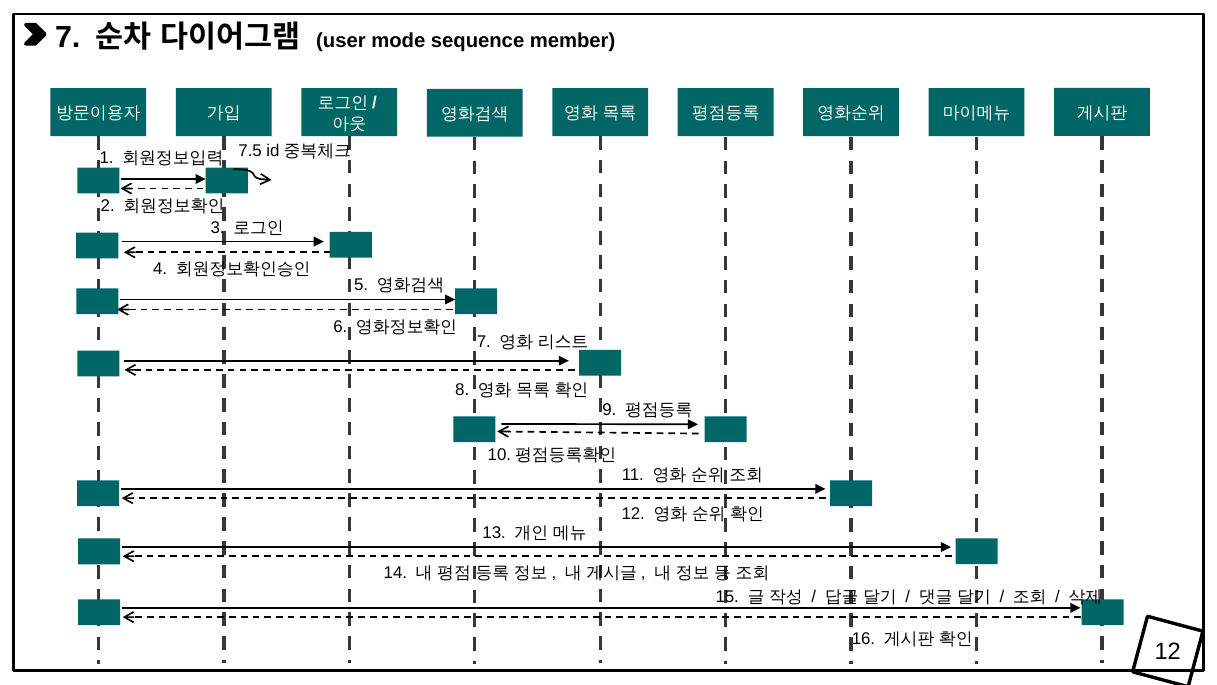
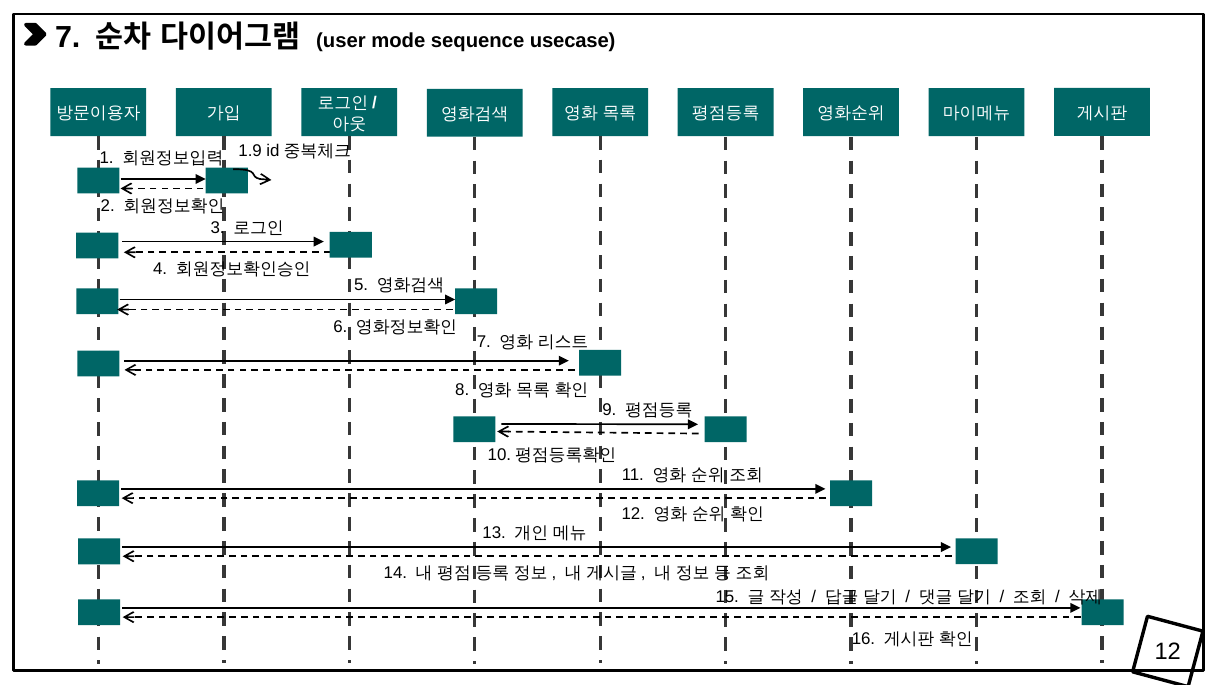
member: member -> usecase
7.5: 7.5 -> 1.9
